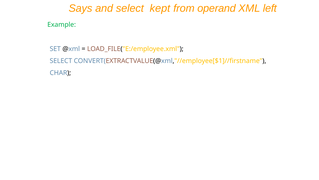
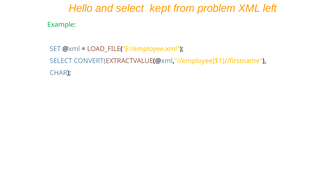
Says: Says -> Hello
operand: operand -> problem
